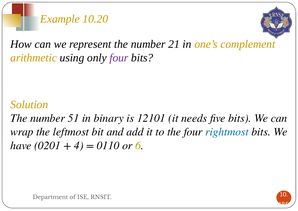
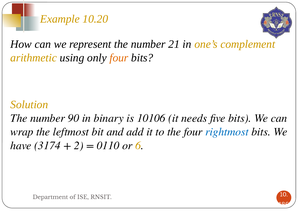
four at (119, 58) colour: purple -> orange
51: 51 -> 90
12101: 12101 -> 10106
0201: 0201 -> 3174
4: 4 -> 2
